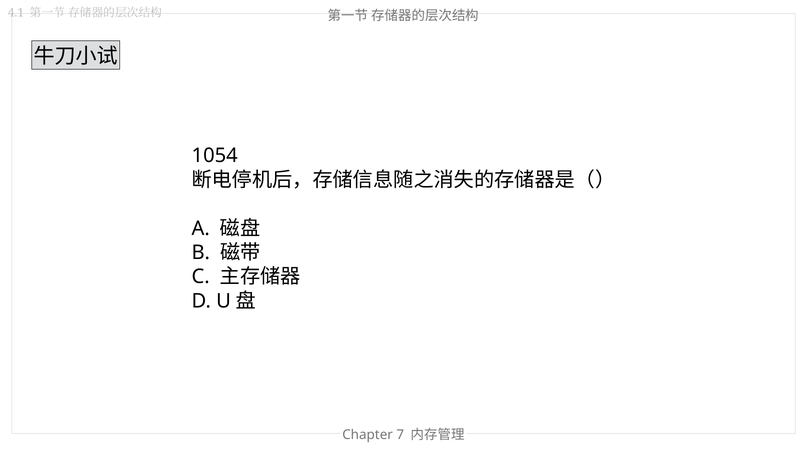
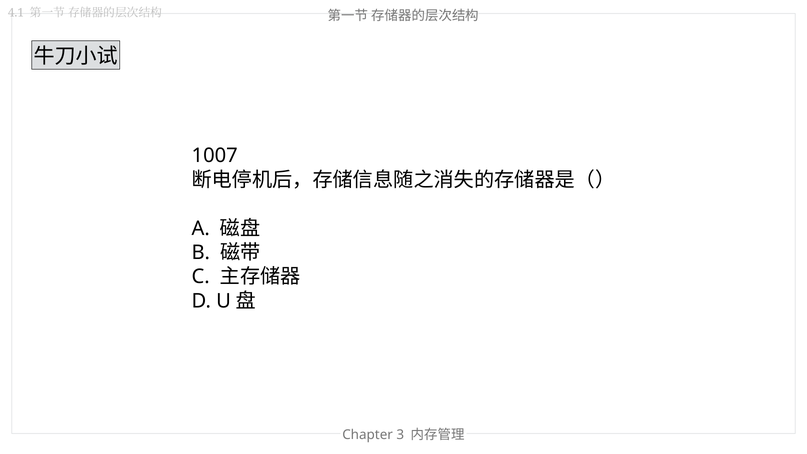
1054: 1054 -> 1007
7: 7 -> 3
